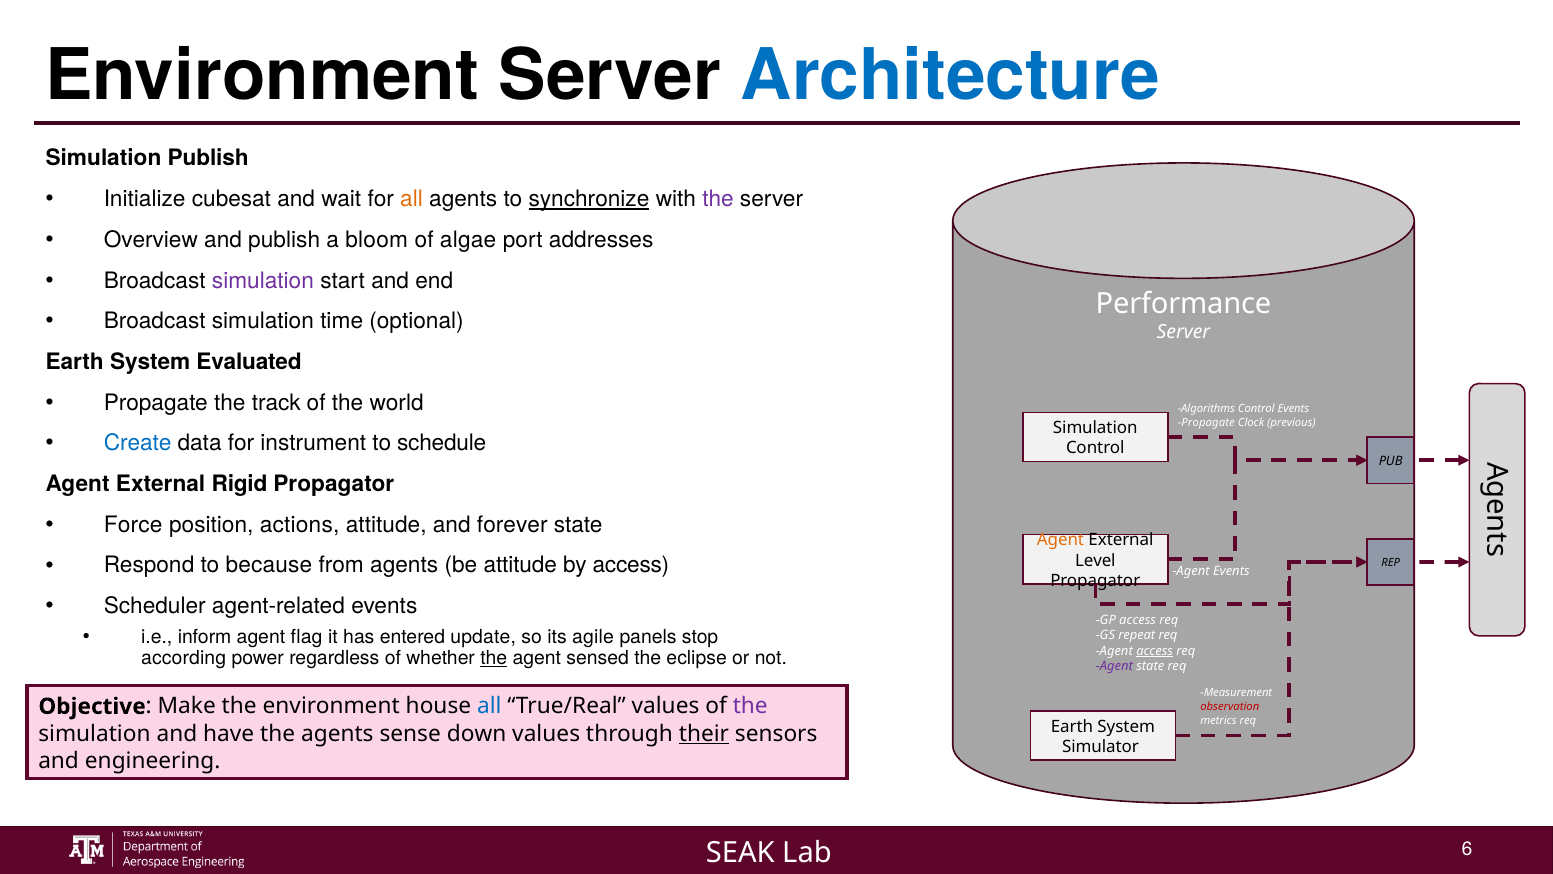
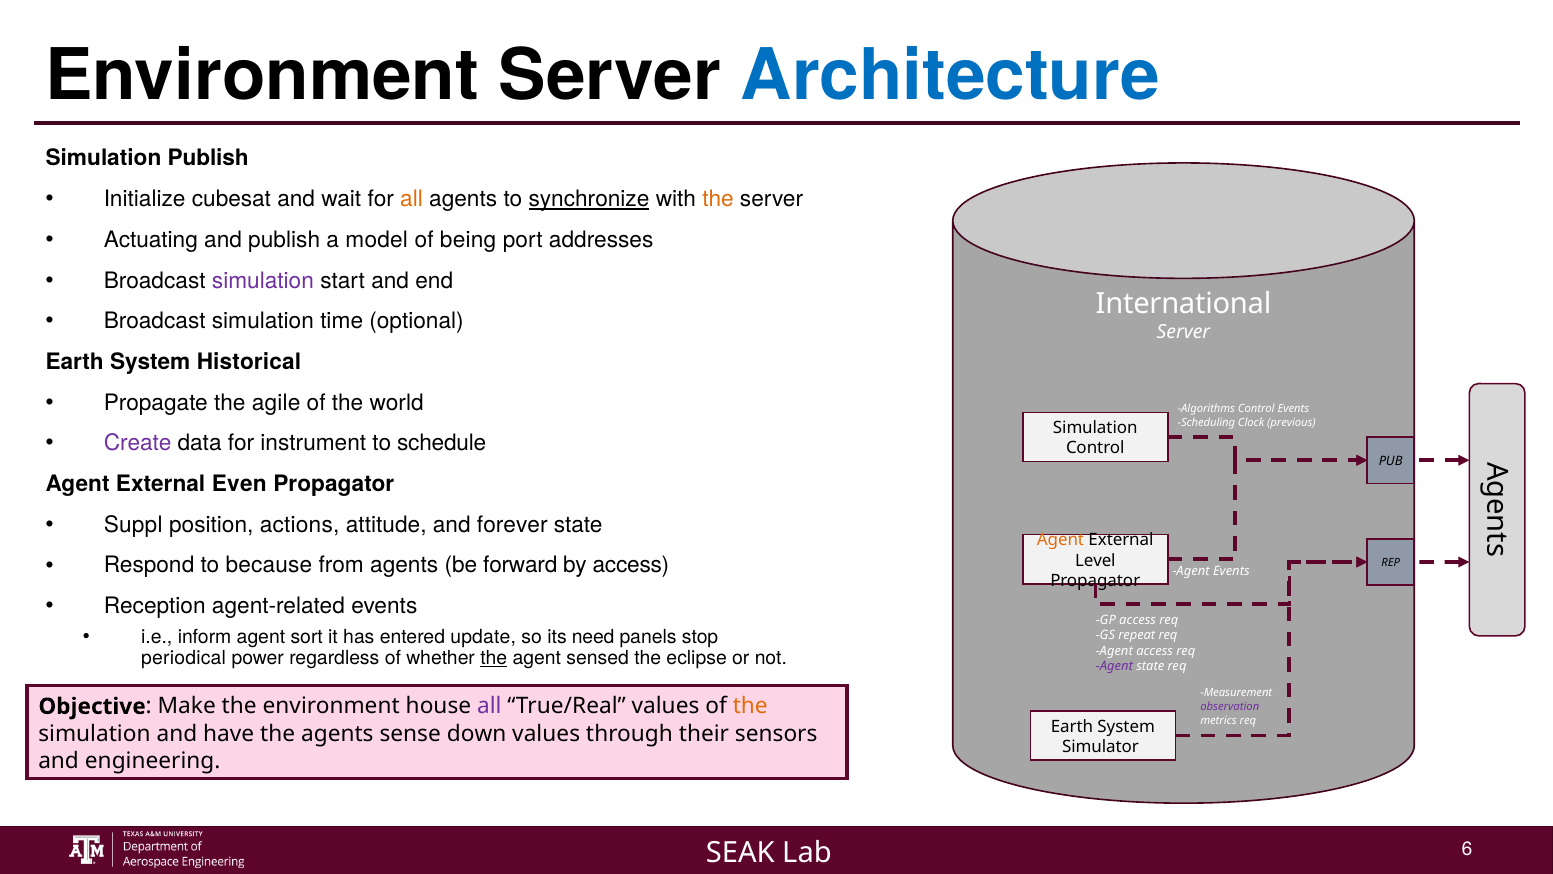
the at (718, 199) colour: purple -> orange
Overview: Overview -> Actuating
bloom: bloom -> model
algae: algae -> being
Performance: Performance -> International
Evaluated: Evaluated -> Historical
track: track -> agile
Propagate at (1206, 422): Propagate -> Scheduling
Create colour: blue -> purple
Rigid: Rigid -> Even
Force: Force -> Suppl
be attitude: attitude -> forward
Scheduler: Scheduler -> Reception
flag: flag -> sort
agile: agile -> need
access at (1155, 651) underline: present -> none
according: according -> periodical
all at (489, 706) colour: blue -> purple
the at (750, 706) colour: purple -> orange
observation colour: red -> purple
their underline: present -> none
